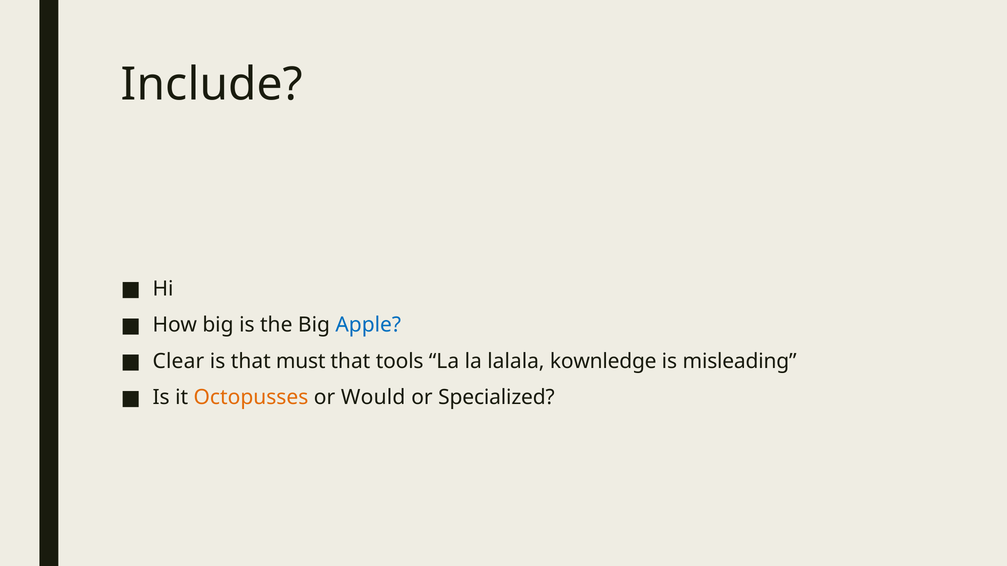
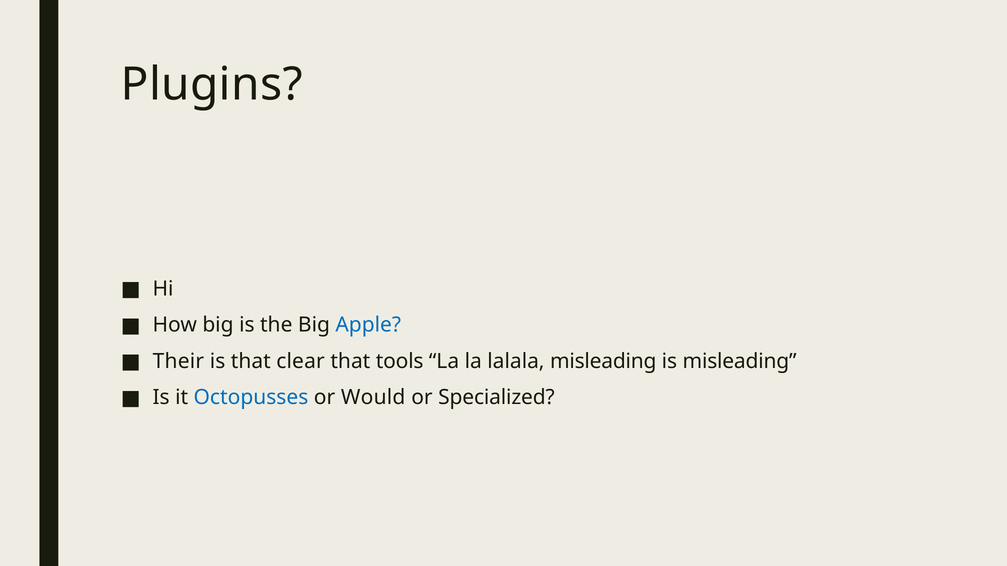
Include: Include -> Plugins
Clear: Clear -> Their
must: must -> clear
lalala kownledge: kownledge -> misleading
Octopusses colour: orange -> blue
